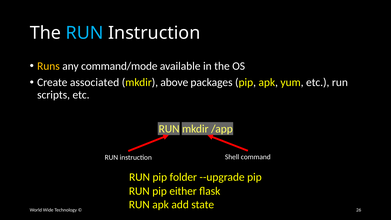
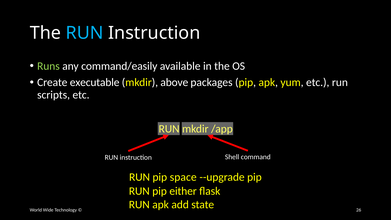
Runs colour: yellow -> light green
command/mode: command/mode -> command/easily
associated: associated -> executable
folder: folder -> space
